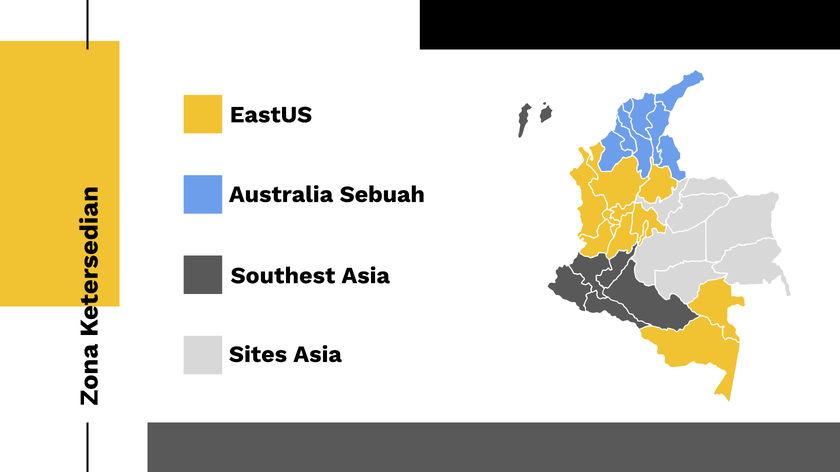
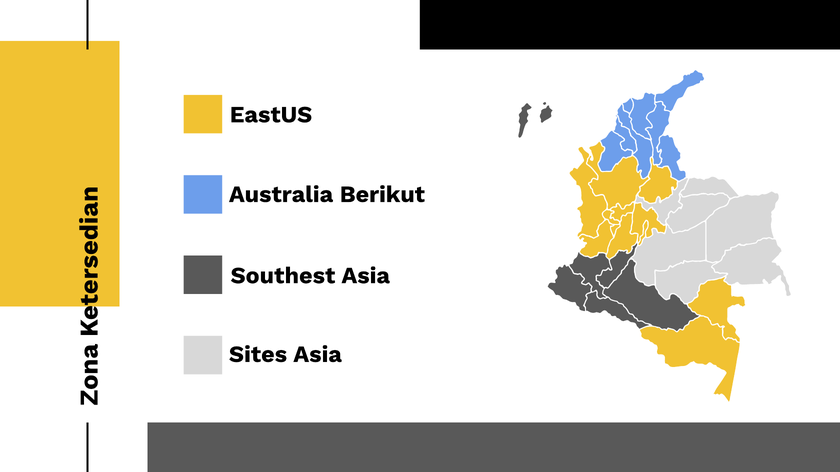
Sebuah: Sebuah -> Berikut
